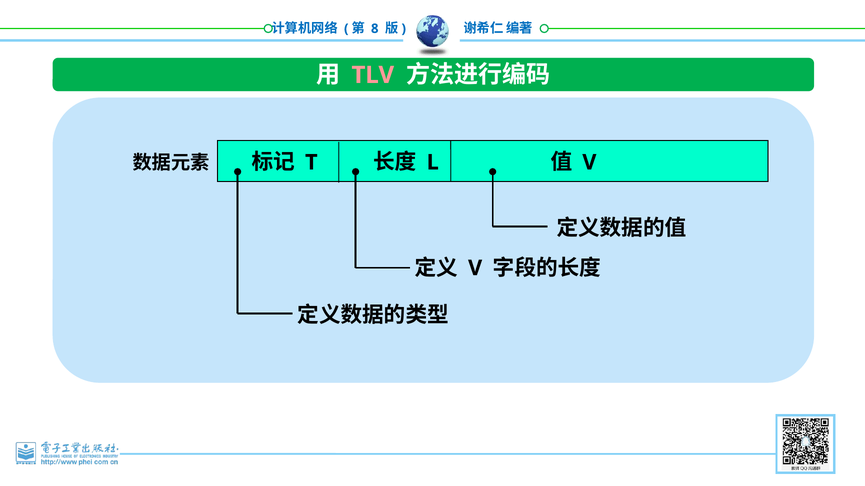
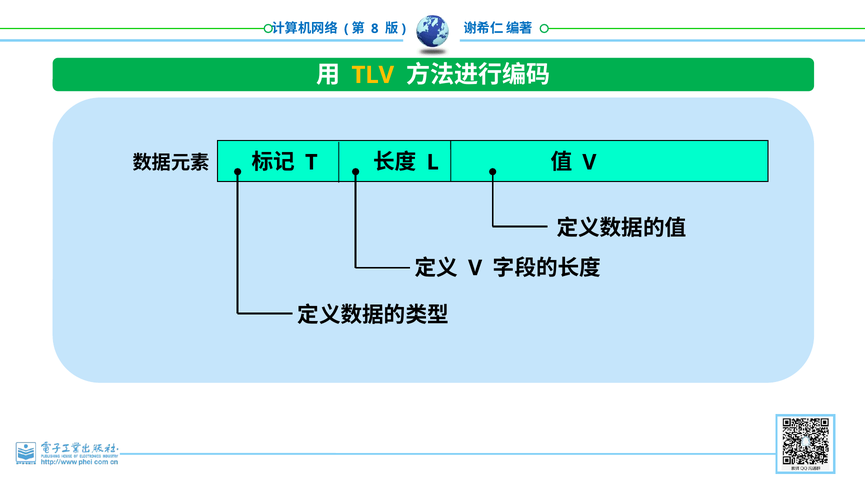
TLV colour: pink -> yellow
